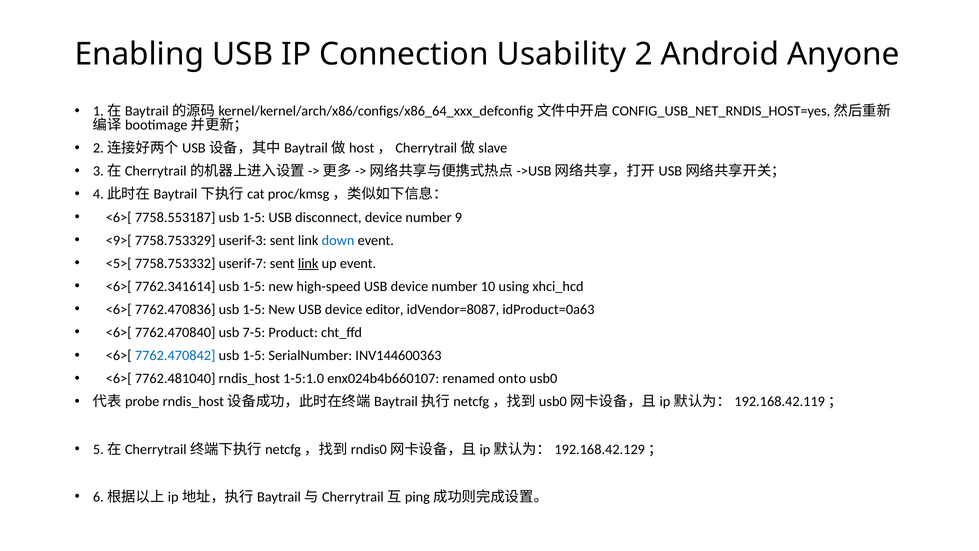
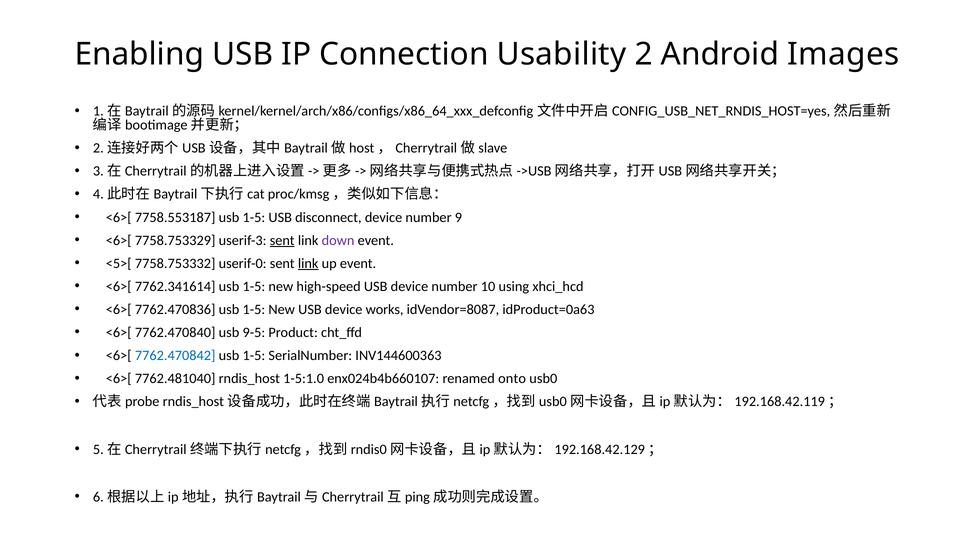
Anyone: Anyone -> Images
<9>[ at (119, 240): <9>[ -> <6>[
sent at (282, 240) underline: none -> present
down colour: blue -> purple
userif-7: userif-7 -> userif-0
editor: editor -> works
7-5: 7-5 -> 9-5
